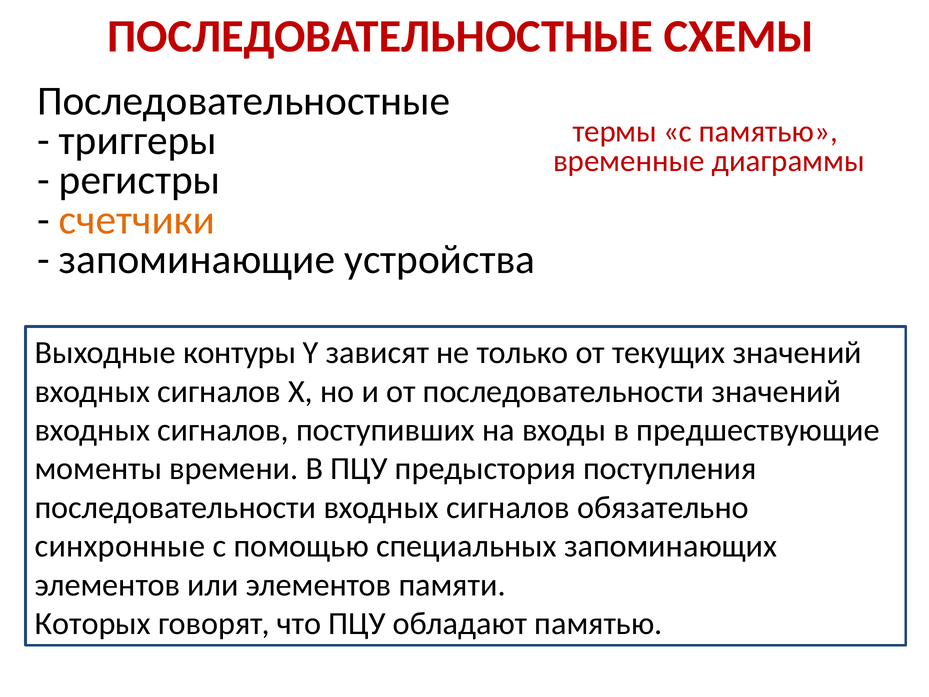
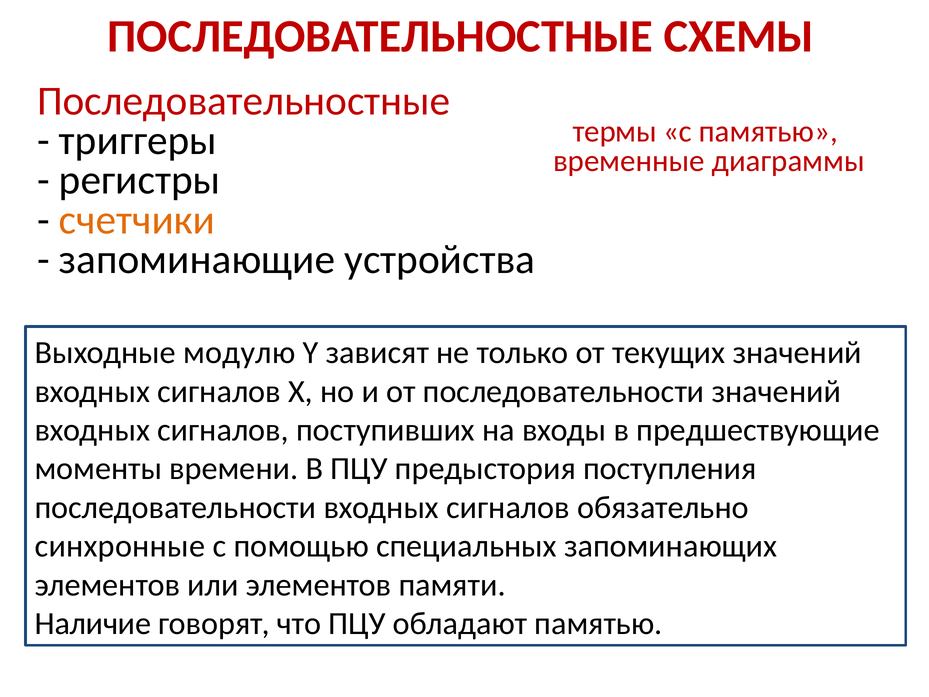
Последовательностные at (244, 101) colour: black -> red
контуры: контуры -> модулю
Которых: Которых -> Наличие
